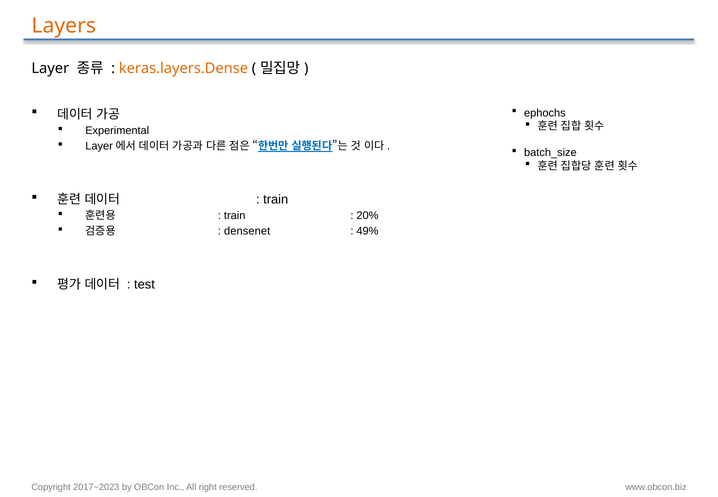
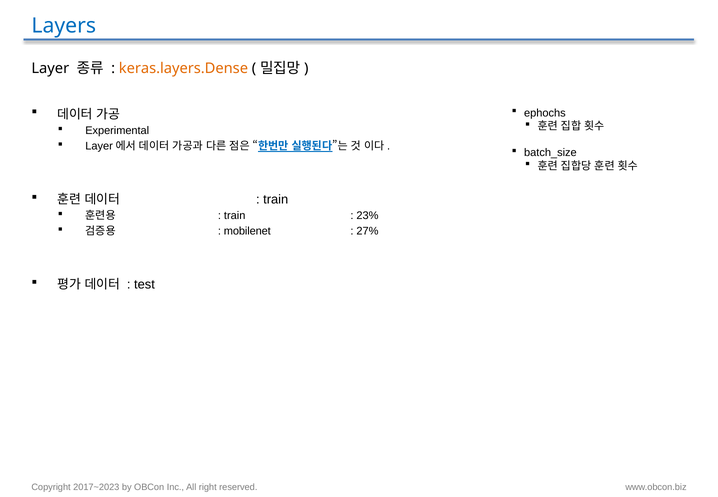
Layers colour: orange -> blue
20%: 20% -> 23%
densenet: densenet -> mobilenet
49%: 49% -> 27%
